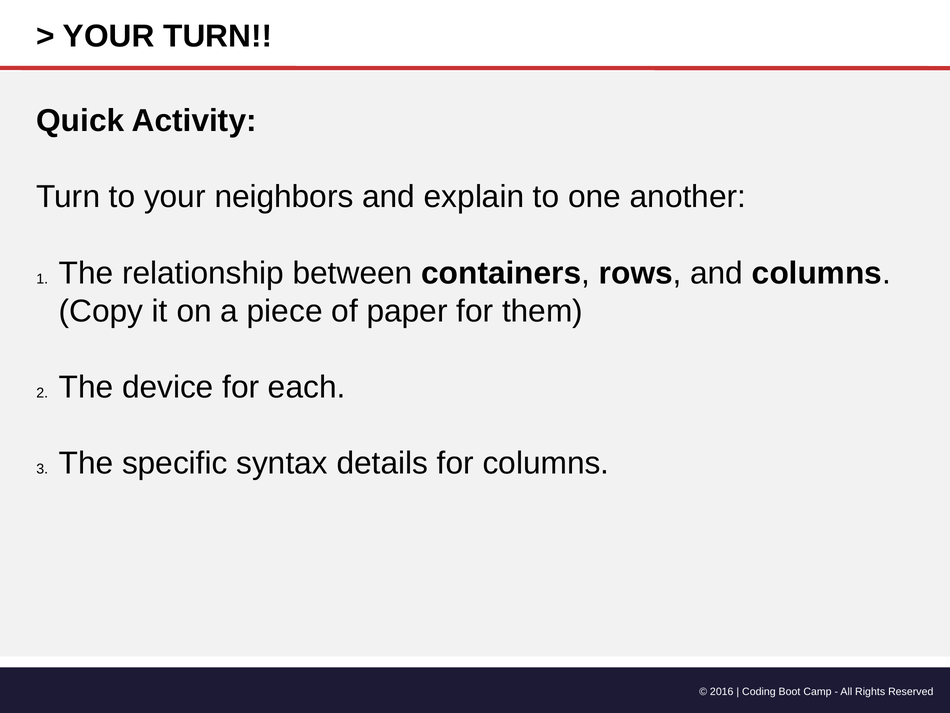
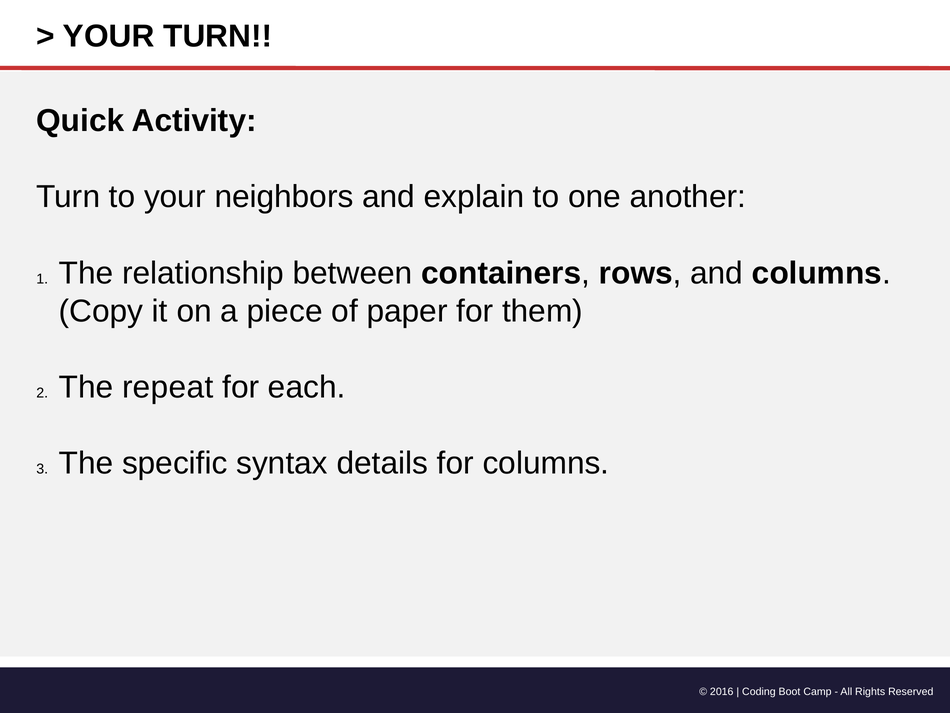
device: device -> repeat
